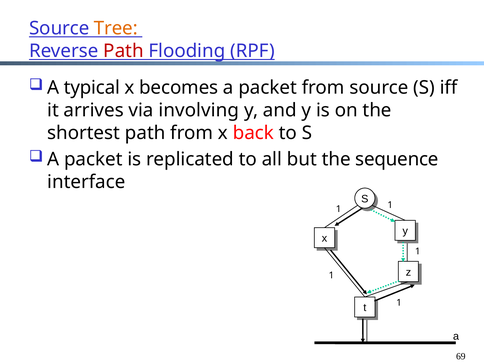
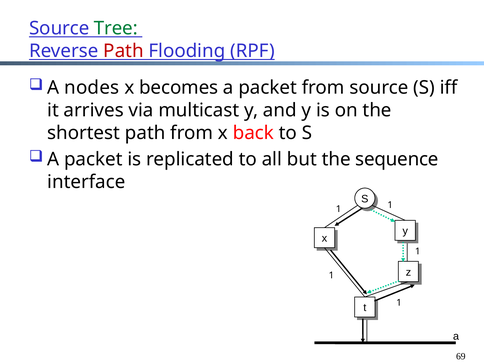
Tree colour: orange -> green
typical: typical -> nodes
involving: involving -> multicast
